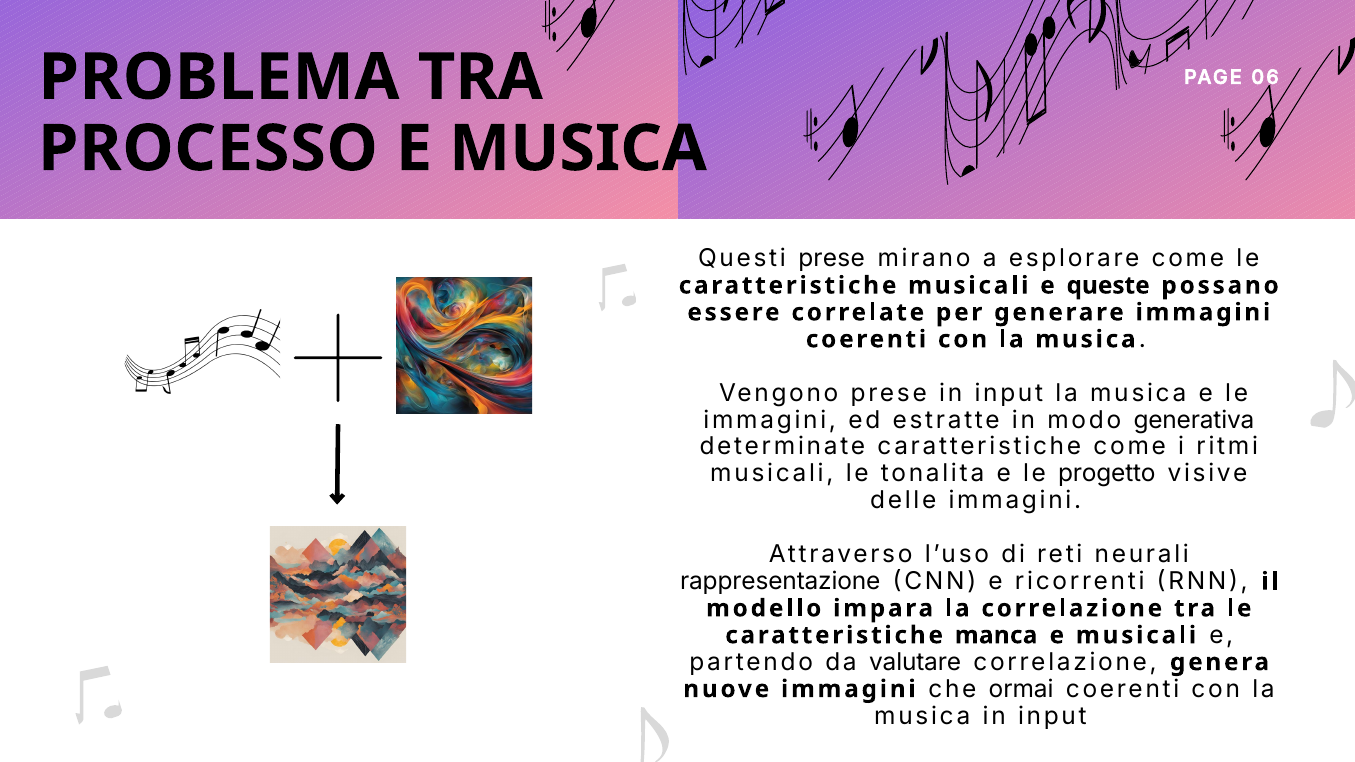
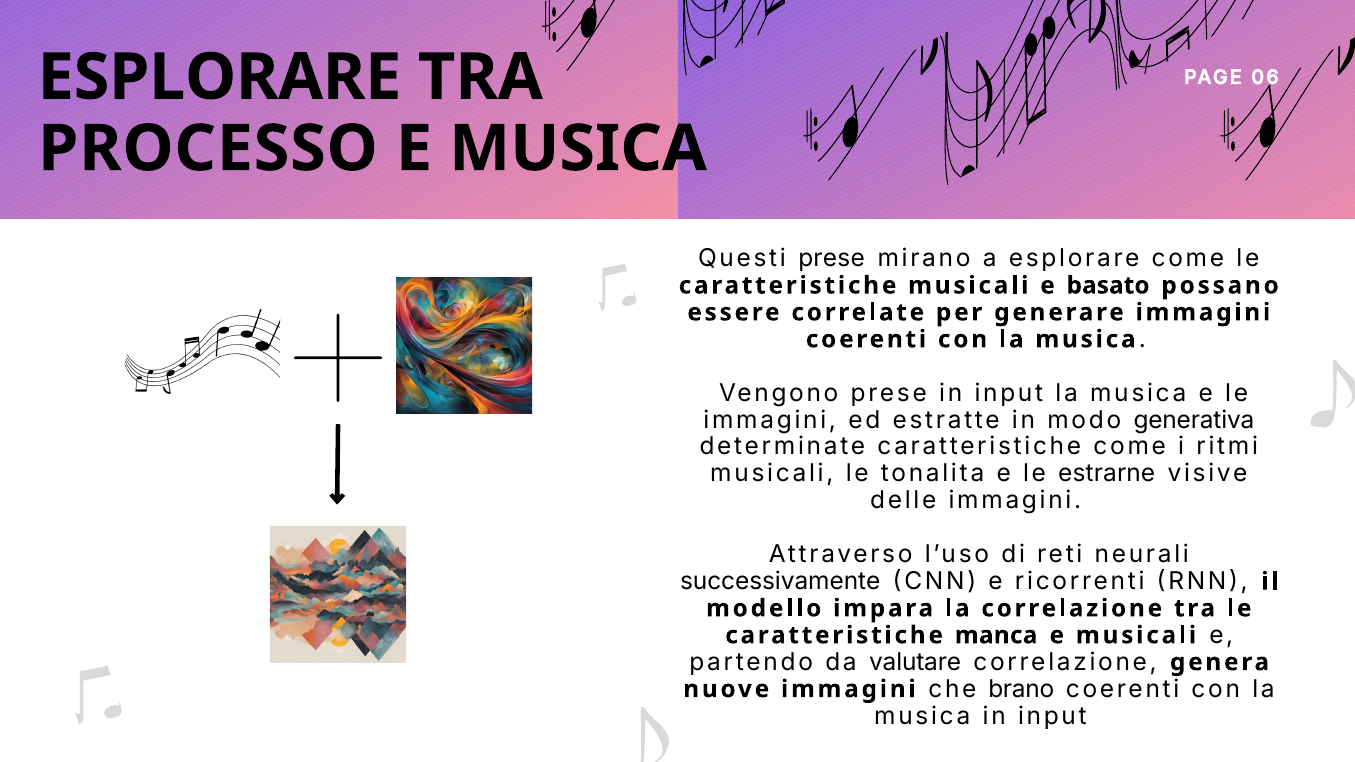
PROBLEMA at (219, 77): PROBLEMA -> ESPLORARE
queste: queste -> basato
progetto: progetto -> estrarne
rappresentazione: rappresentazione -> successivamente
ormai: ormai -> brano
